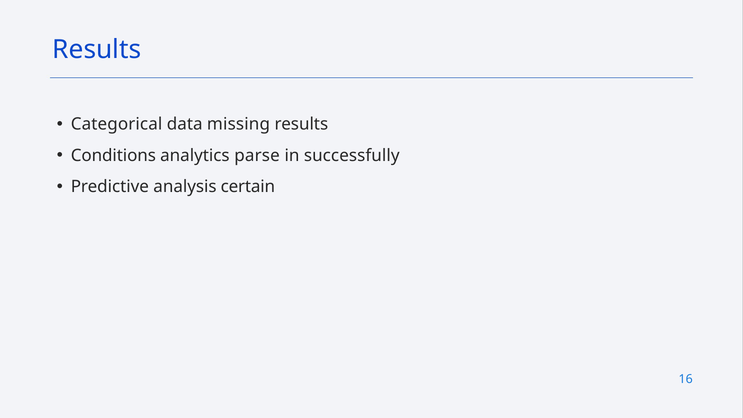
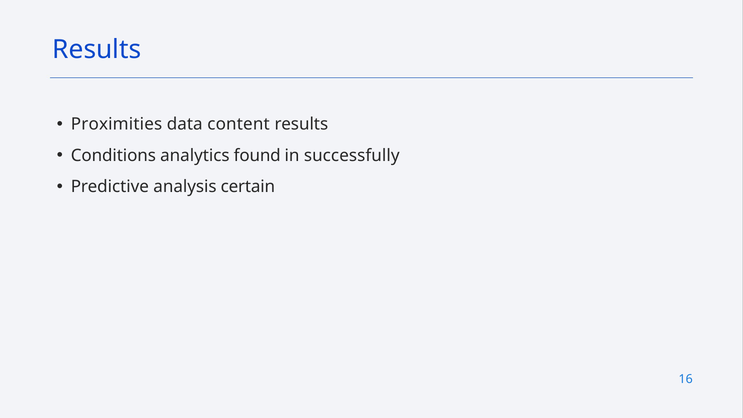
Categorical: Categorical -> Proximities
missing: missing -> content
parse: parse -> found
